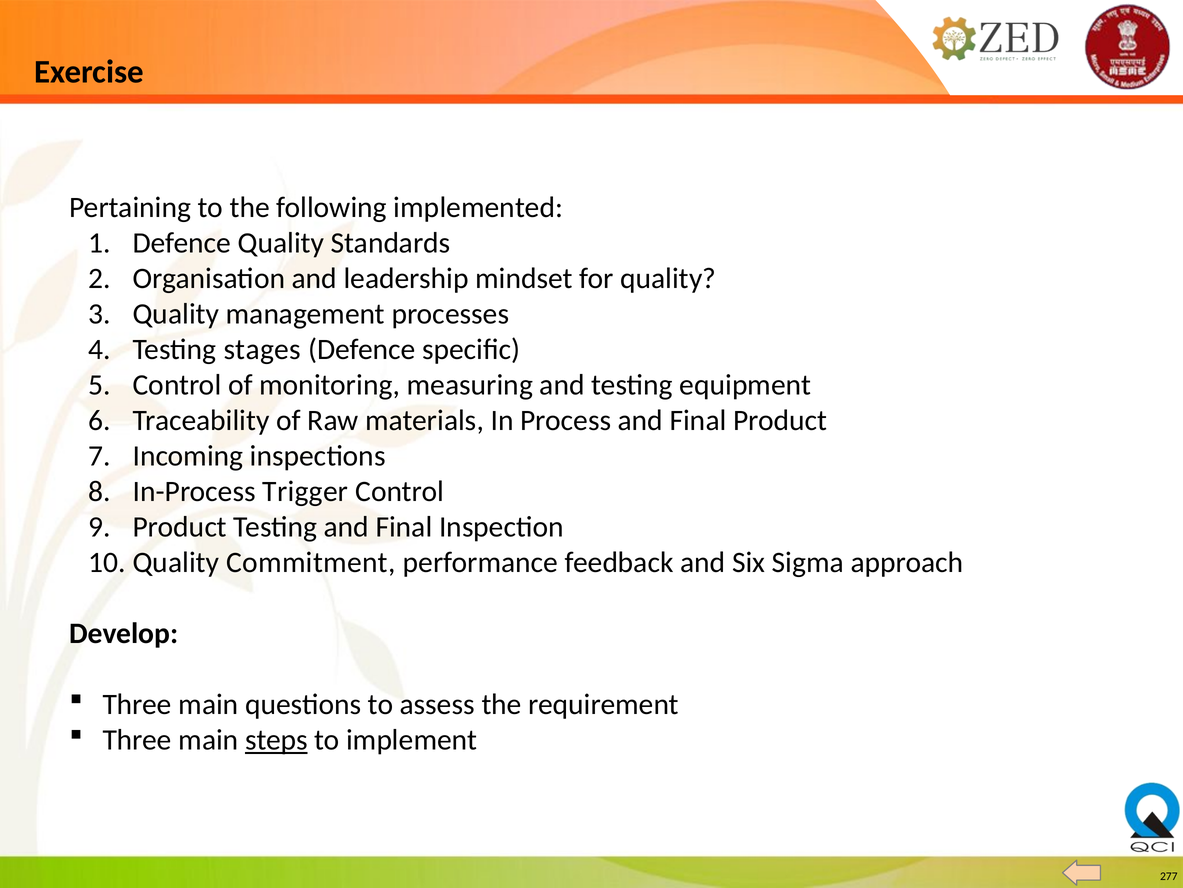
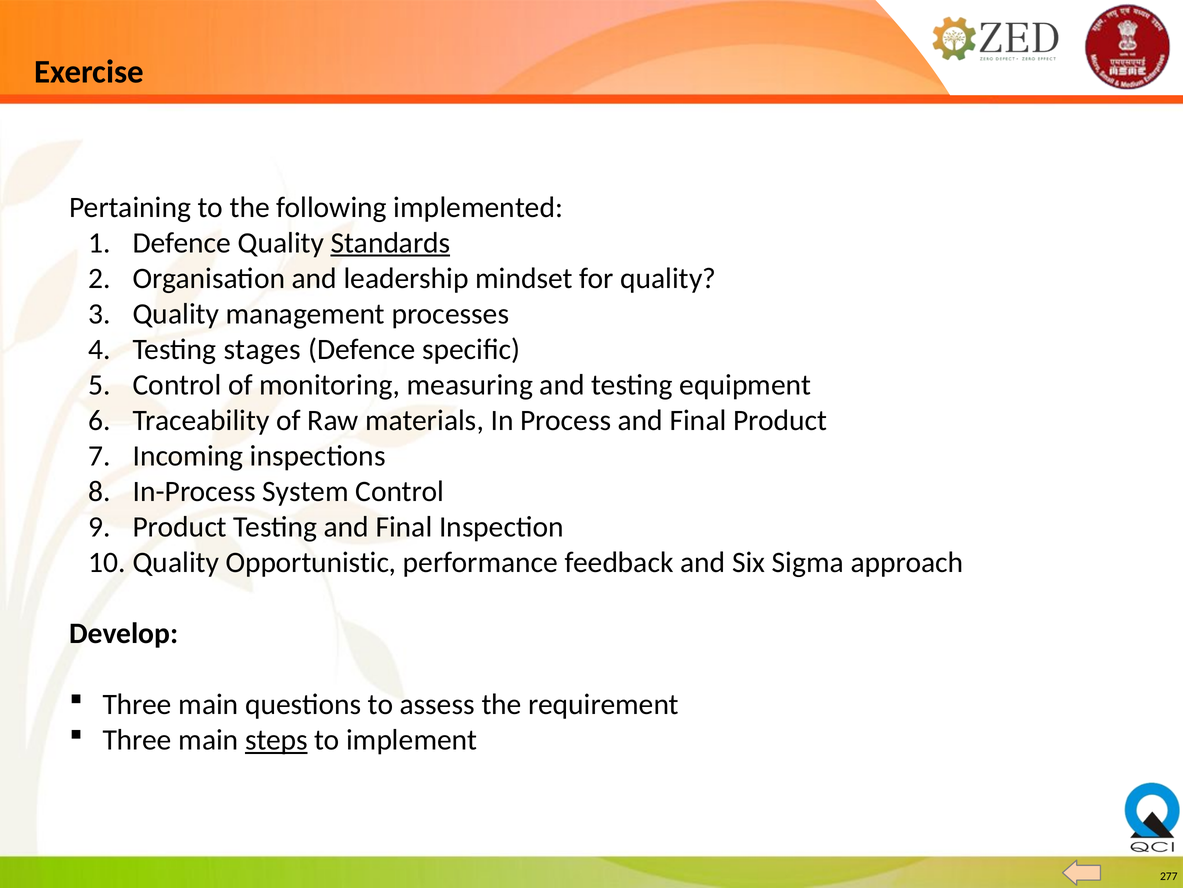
Standards underline: none -> present
Trigger: Trigger -> System
Commitment: Commitment -> Opportunistic
